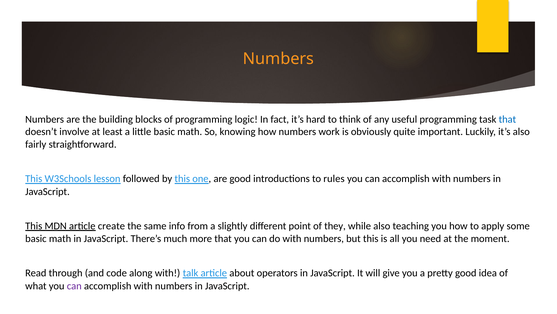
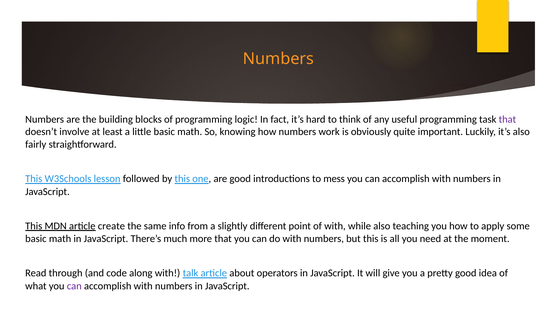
that at (507, 119) colour: blue -> purple
rules: rules -> mess
of they: they -> with
